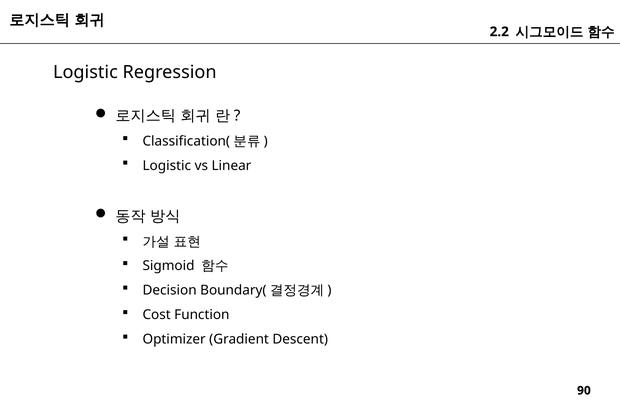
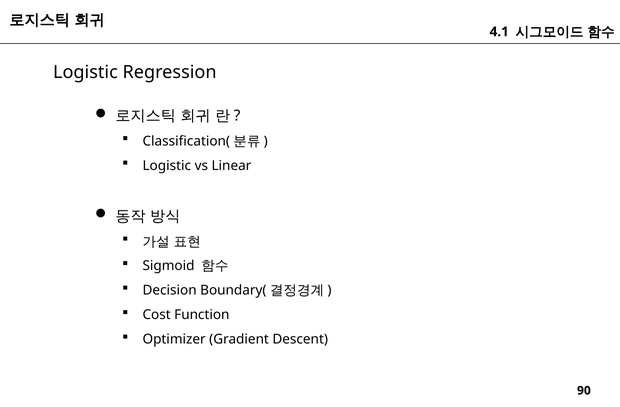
2.2: 2.2 -> 4.1
